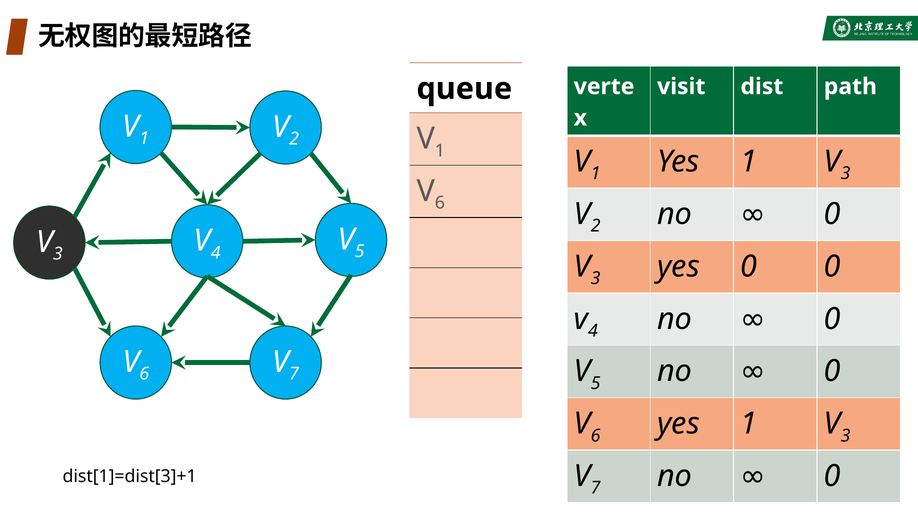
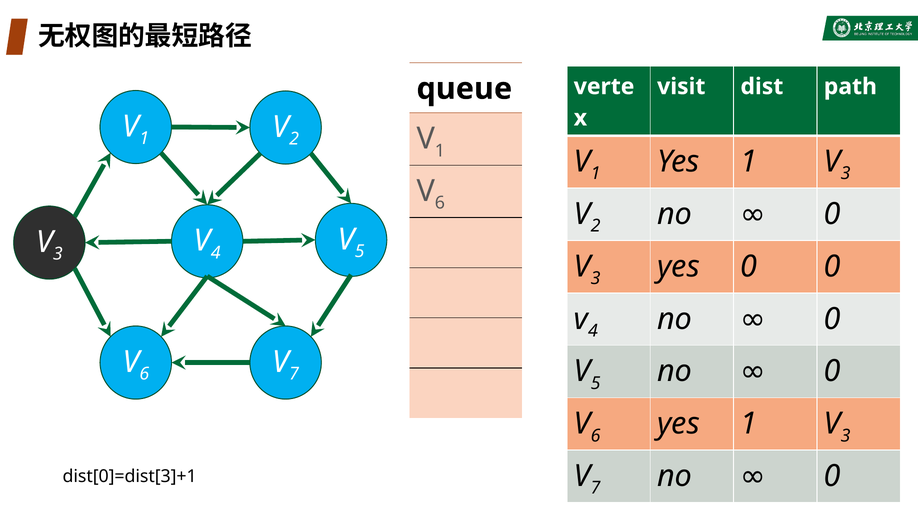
dist[1]=dist[3]+1: dist[1]=dist[3]+1 -> dist[0]=dist[3]+1
